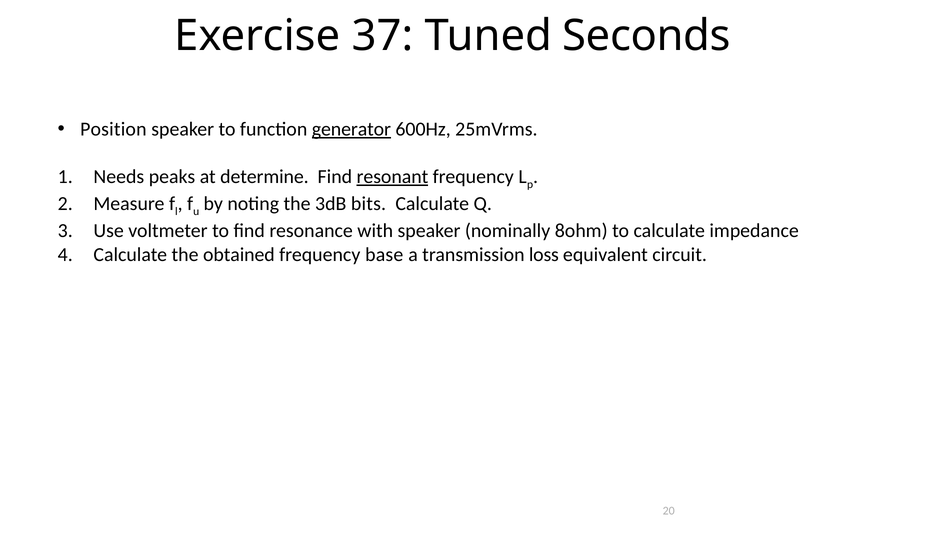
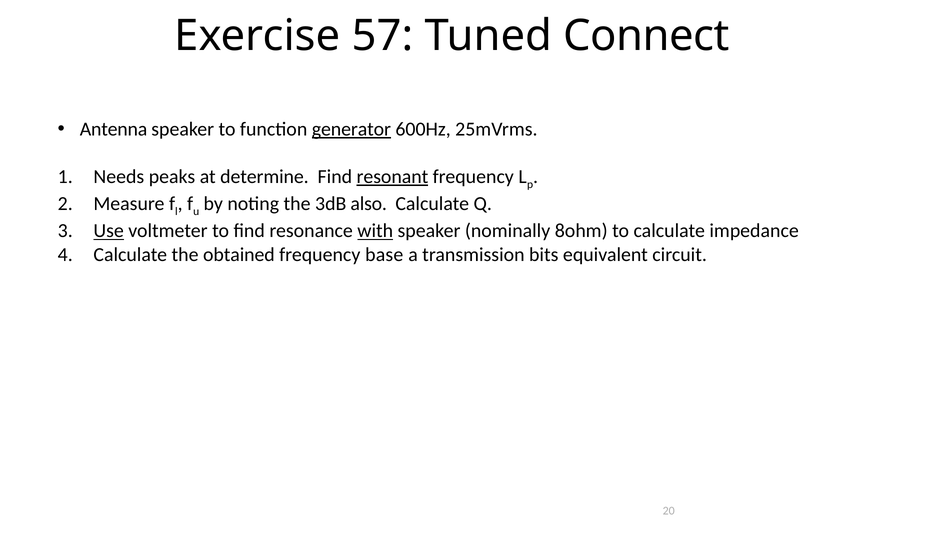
37: 37 -> 57
Seconds: Seconds -> Connect
Position: Position -> Antenna
bits: bits -> also
Use underline: none -> present
with underline: none -> present
loss: loss -> bits
